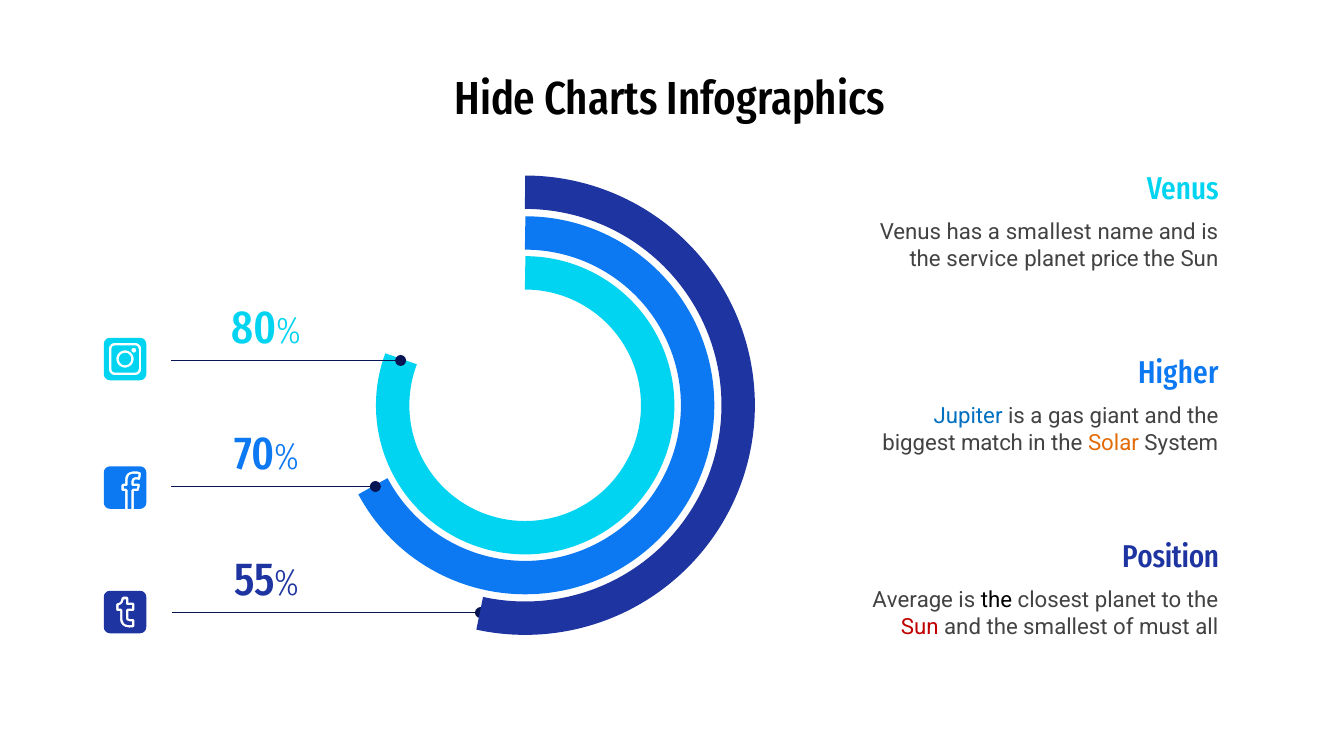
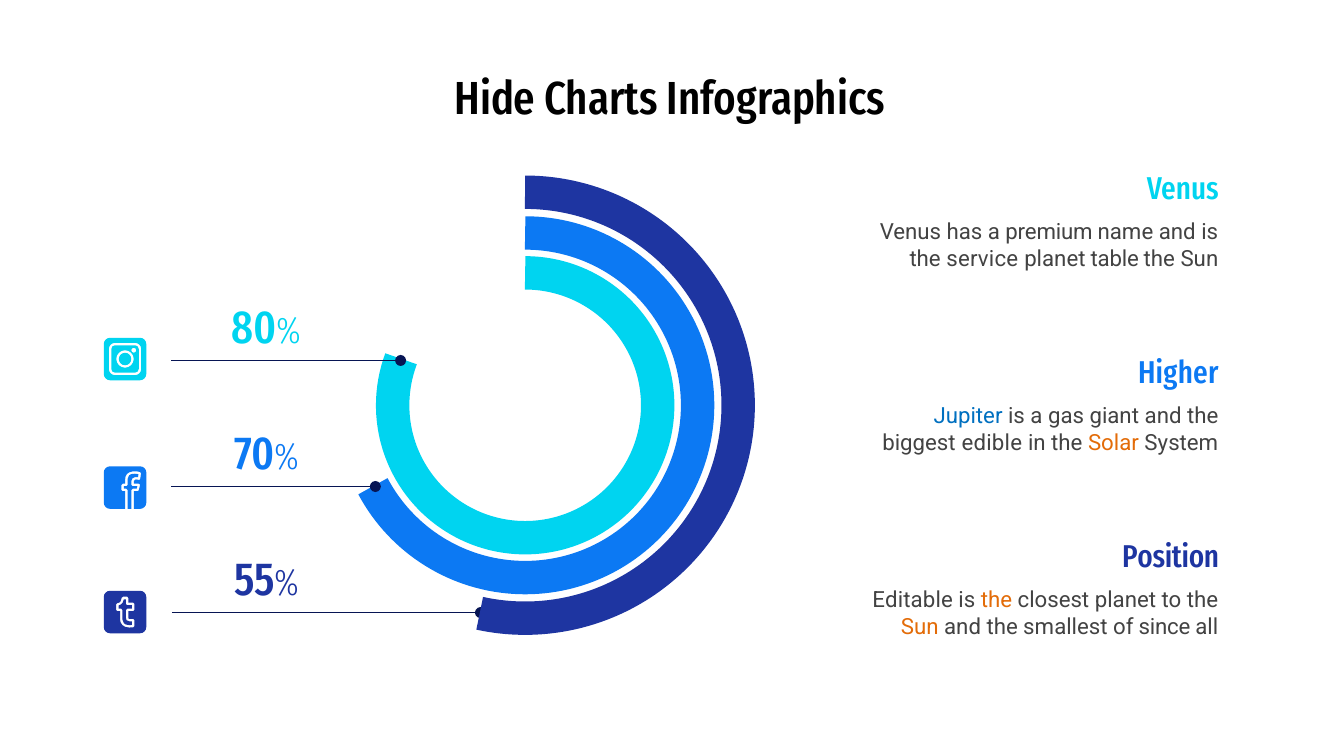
a smallest: smallest -> premium
price: price -> table
match: match -> edible
Average: Average -> Editable
the at (997, 600) colour: black -> orange
Sun at (920, 627) colour: red -> orange
must: must -> since
